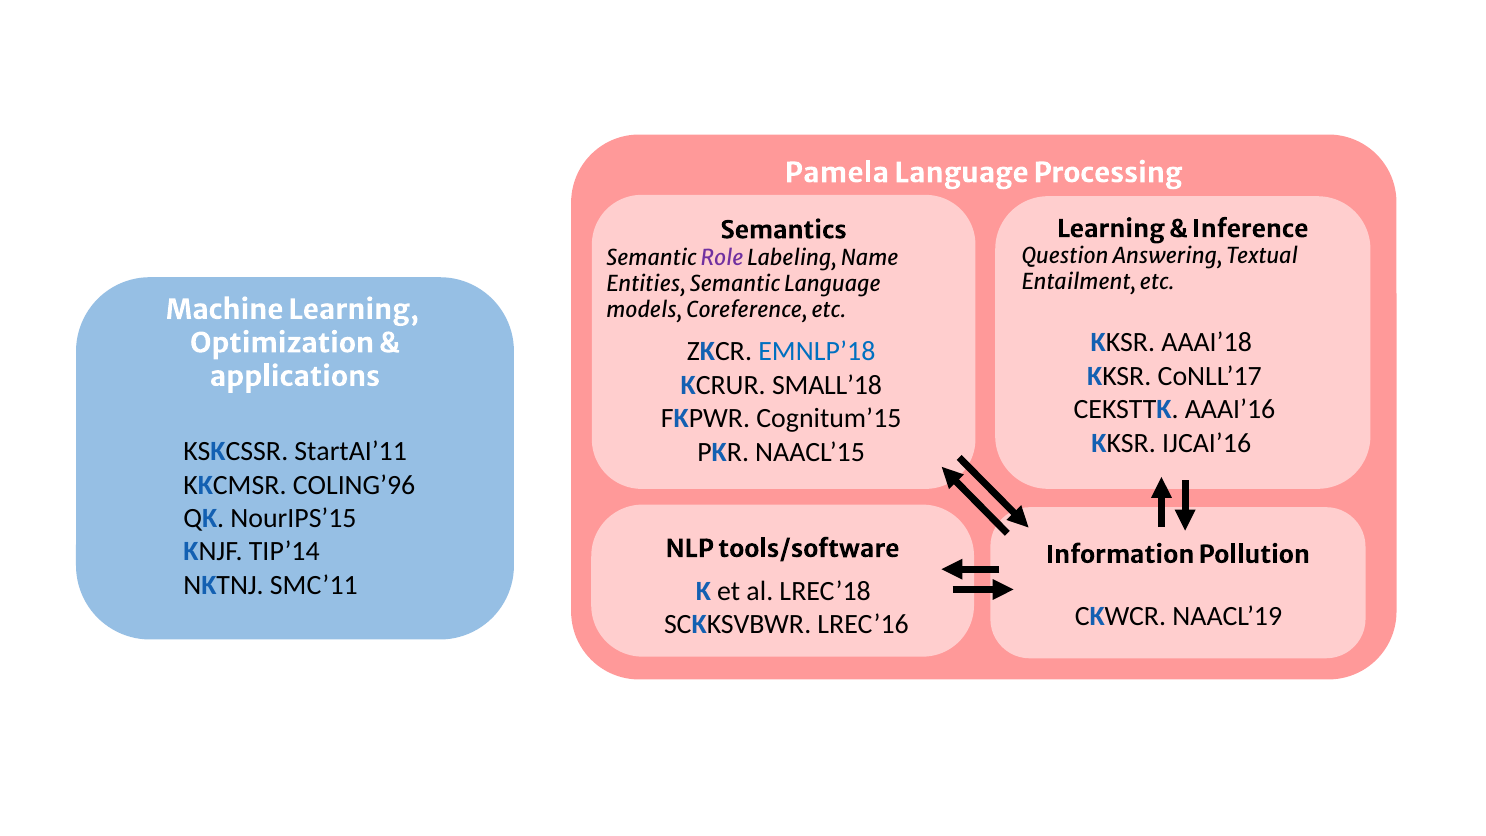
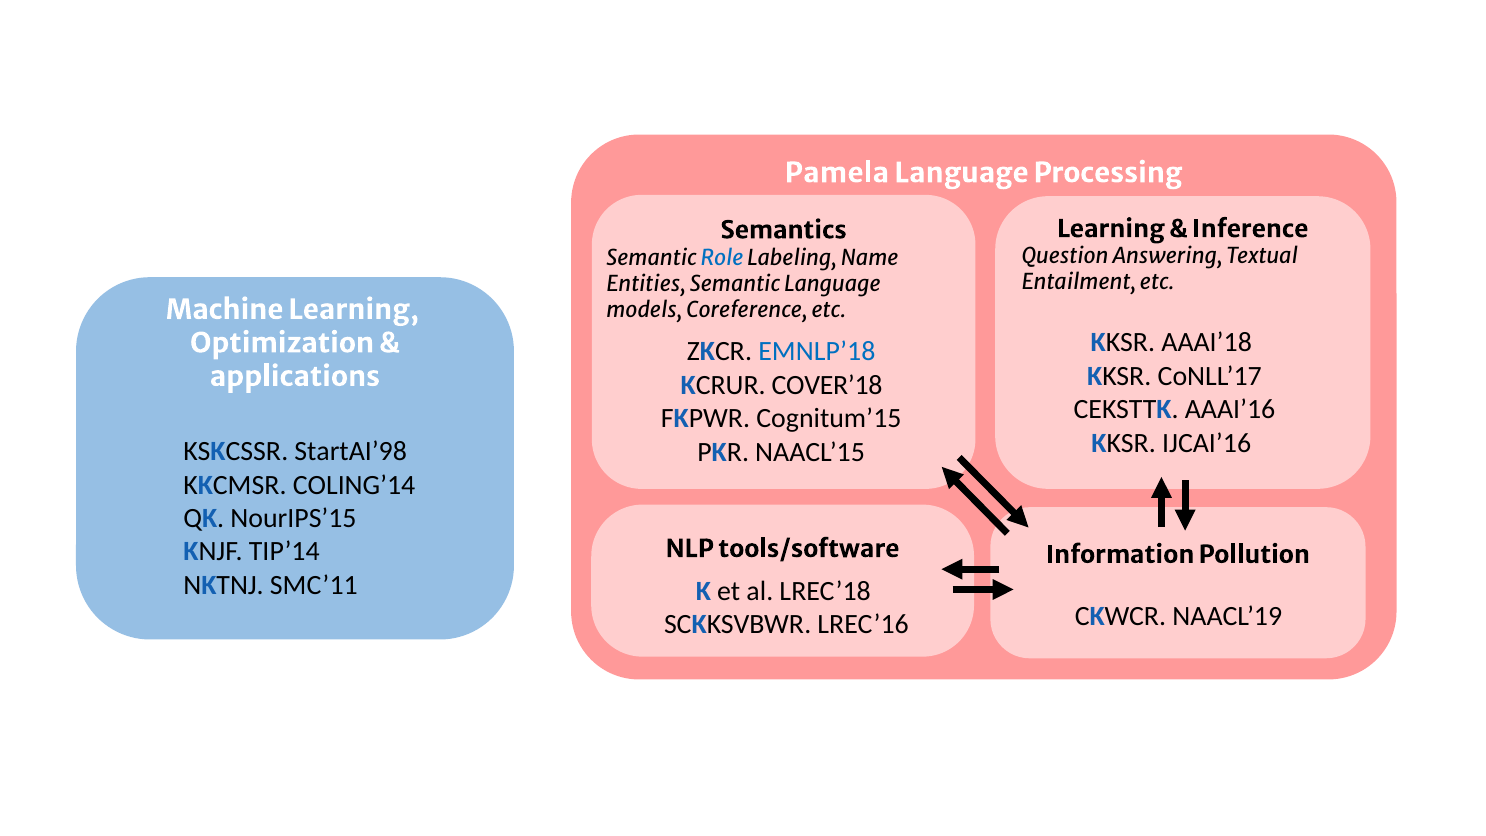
Role colour: purple -> blue
SMALL’18: SMALL’18 -> COVER’18
StartAI’11: StartAI’11 -> StartAI’98
COLING’96: COLING’96 -> COLING’14
